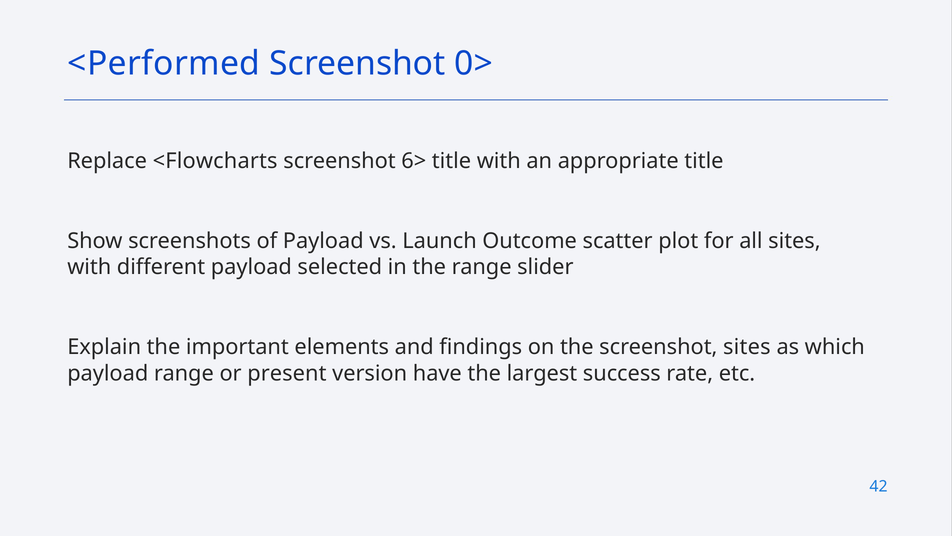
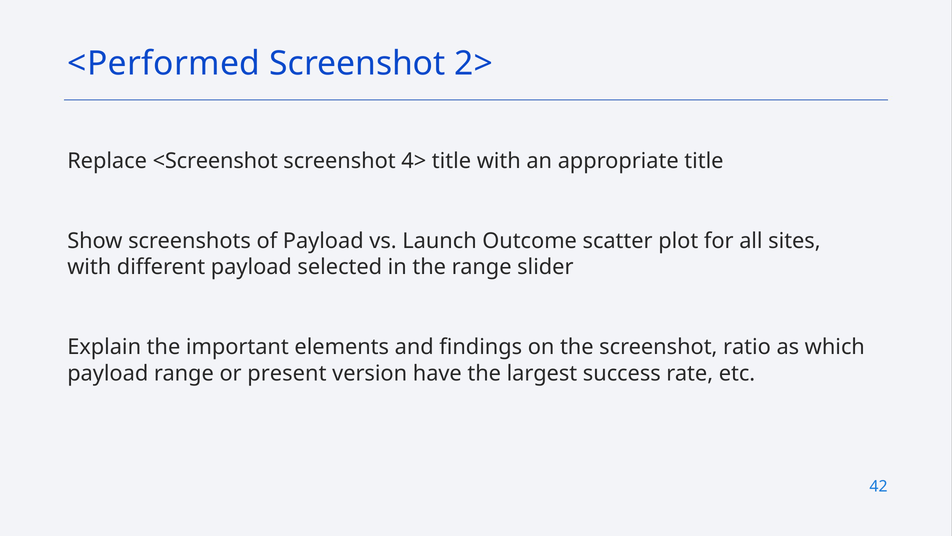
0>: 0> -> 2>
<Flowcharts: <Flowcharts -> <Screenshot
6>: 6> -> 4>
screenshot sites: sites -> ratio
